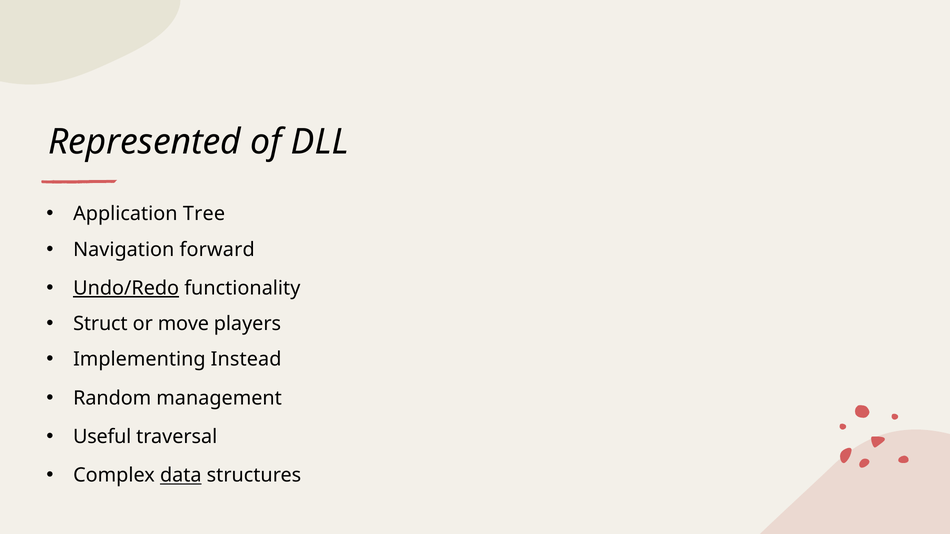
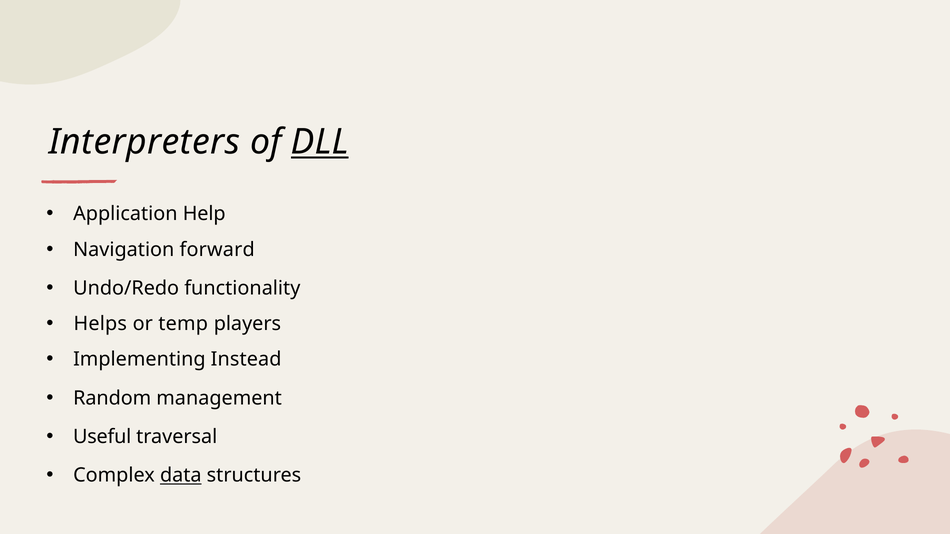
Represented: Represented -> Interpreters
DLL underline: none -> present
Tree: Tree -> Help
Undo/Redo underline: present -> none
Struct: Struct -> Helps
move: move -> temp
